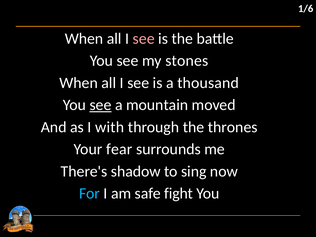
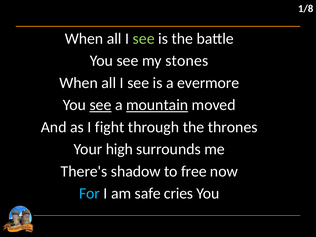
1/6: 1/6 -> 1/8
see at (144, 39) colour: pink -> light green
thousand: thousand -> evermore
mountain underline: none -> present
with: with -> fight
fear: fear -> high
sing: sing -> free
fight: fight -> cries
